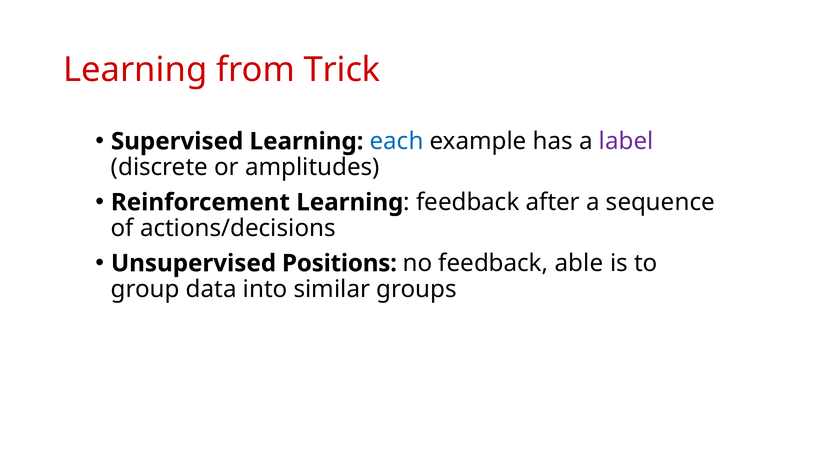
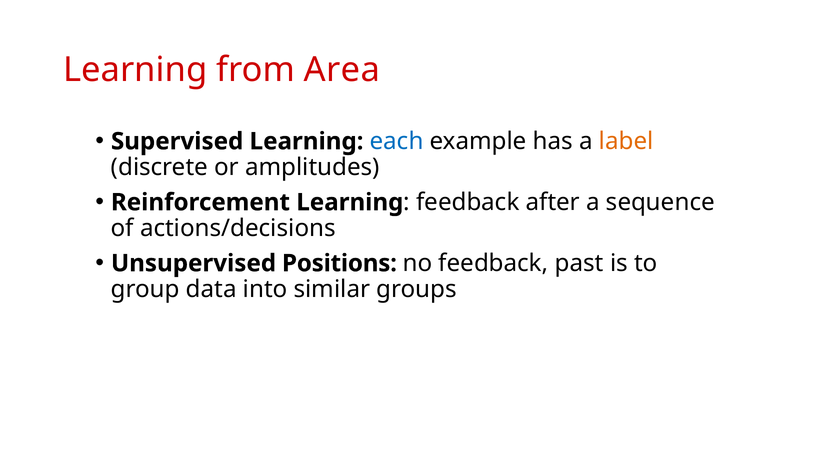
Trick: Trick -> Area
label colour: purple -> orange
able: able -> past
